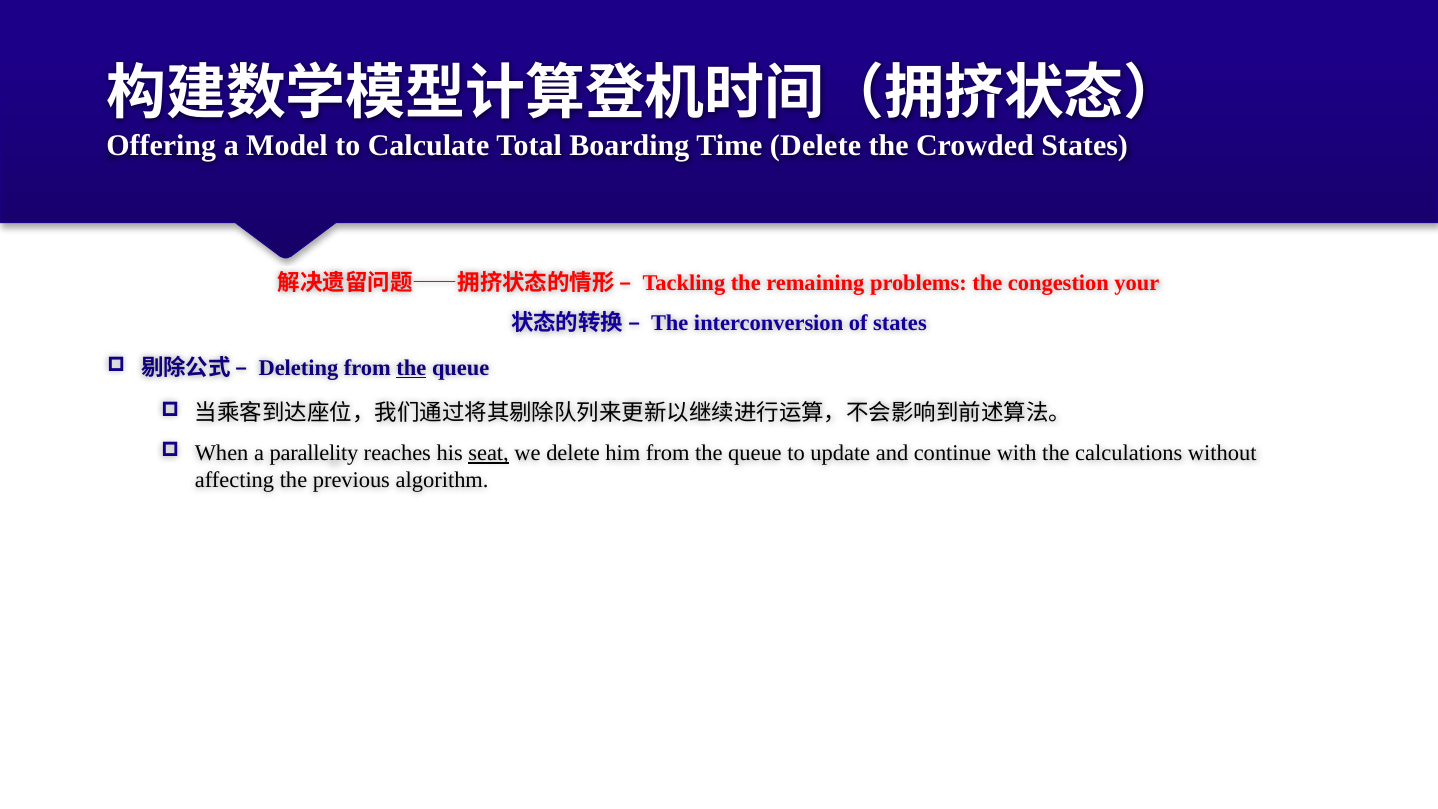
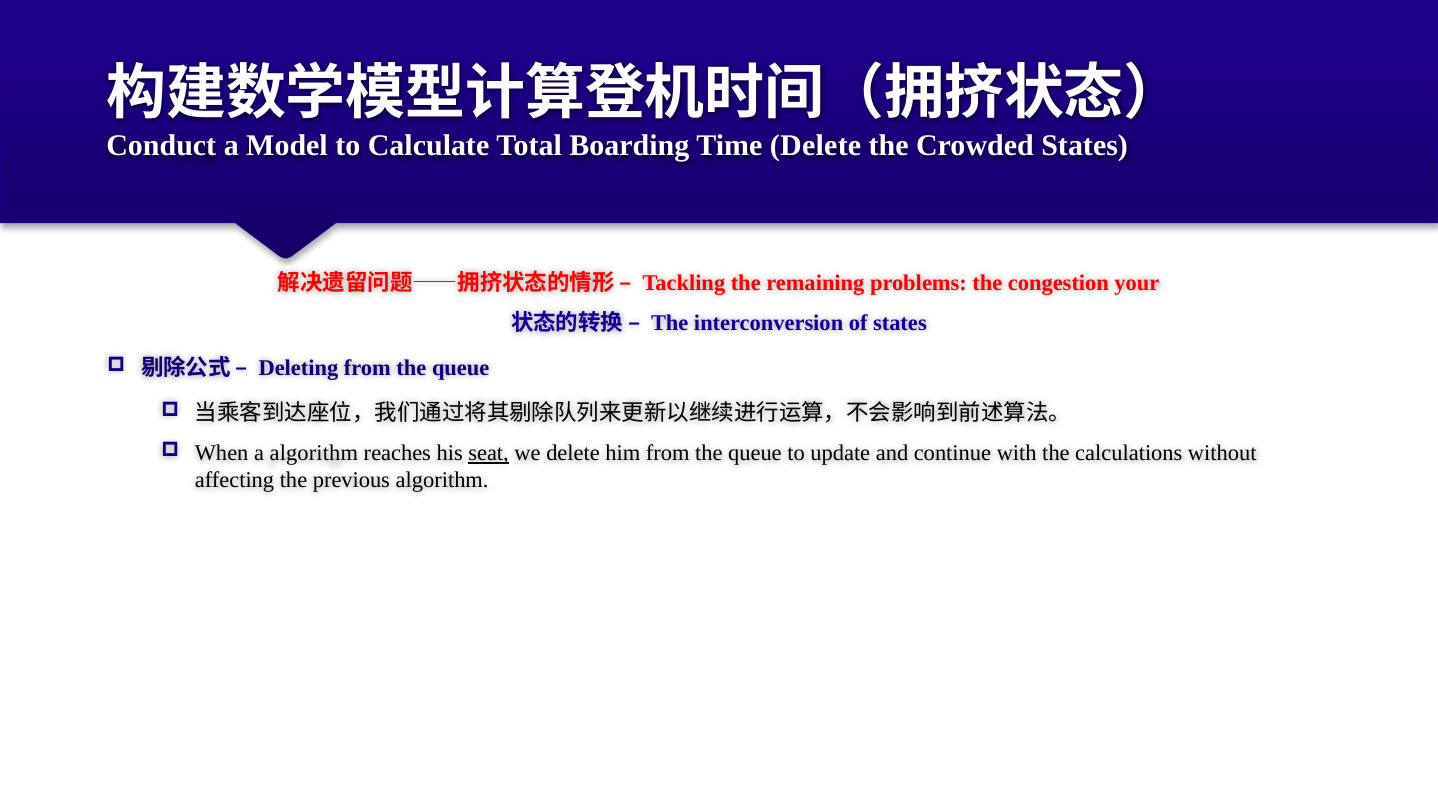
Offering: Offering -> Conduct
the at (411, 368) underline: present -> none
a parallelity: parallelity -> algorithm
